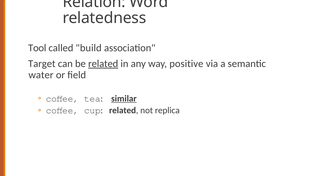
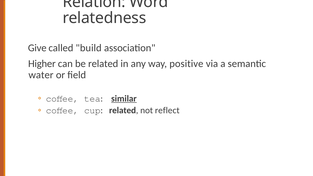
Tool: Tool -> Give
Target: Target -> Higher
related at (103, 64) underline: present -> none
replica: replica -> reflect
